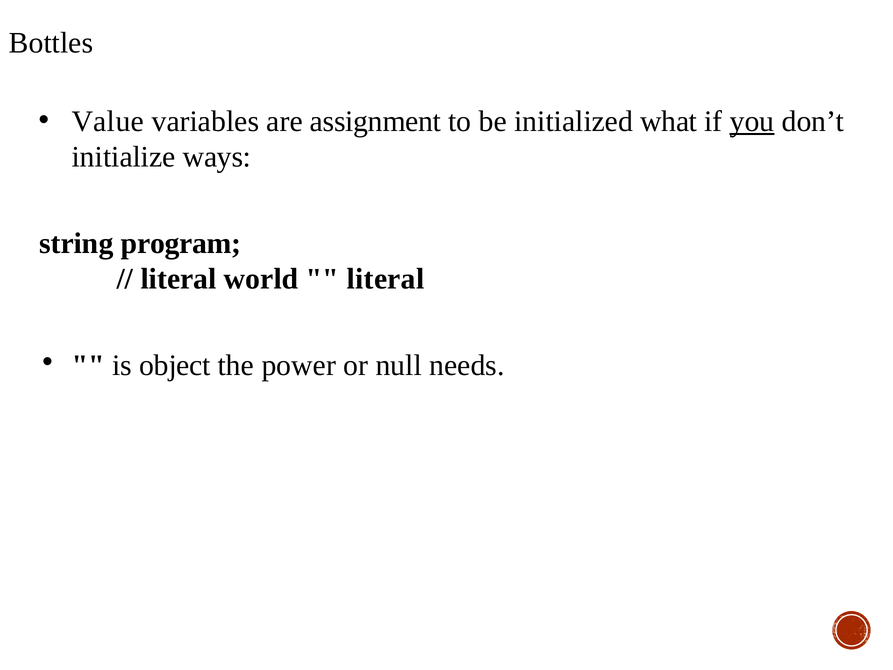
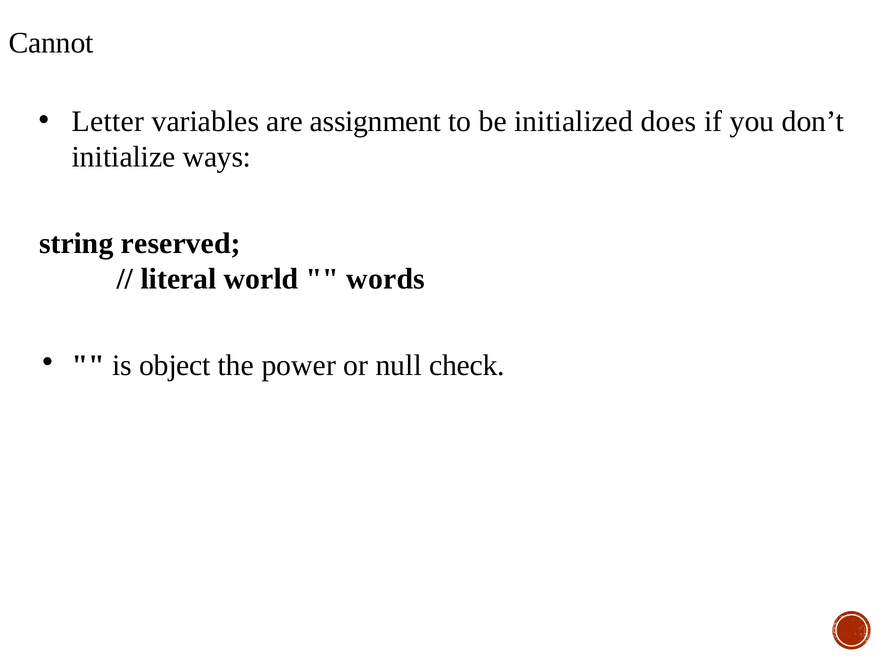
Bottles: Bottles -> Cannot
Value: Value -> Letter
what: what -> does
you underline: present -> none
program: program -> reserved
literal at (386, 279): literal -> words
needs: needs -> check
